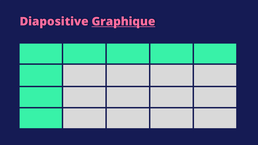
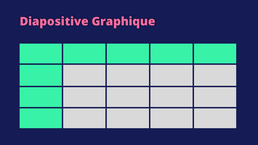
Graphique underline: present -> none
